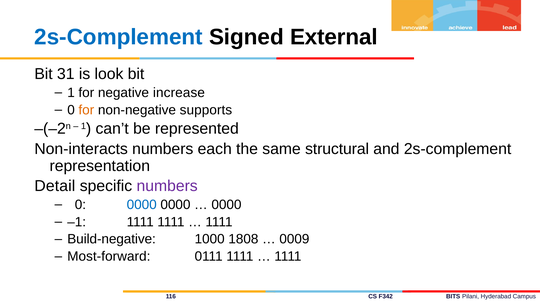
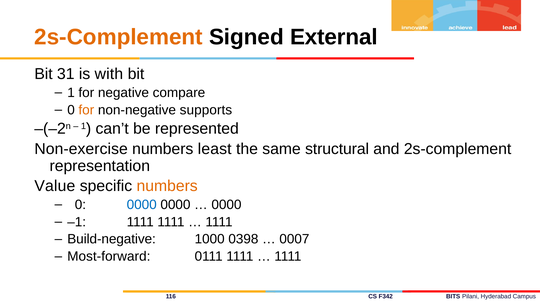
2s-Complement at (119, 37) colour: blue -> orange
look: look -> with
increase: increase -> compare
Non-interacts: Non-interacts -> Non-exercise
each: each -> least
Detail: Detail -> Value
numbers at (167, 186) colour: purple -> orange
1808: 1808 -> 0398
0009: 0009 -> 0007
